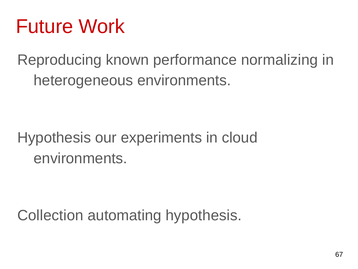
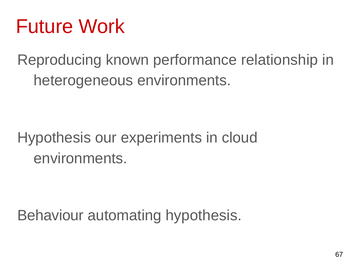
normalizing: normalizing -> relationship
Collection: Collection -> Behaviour
